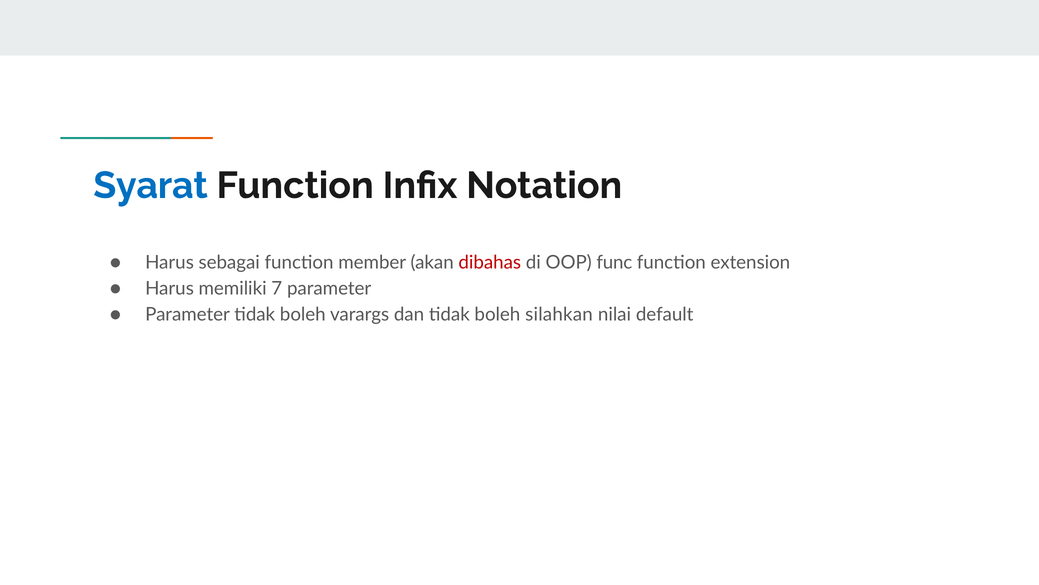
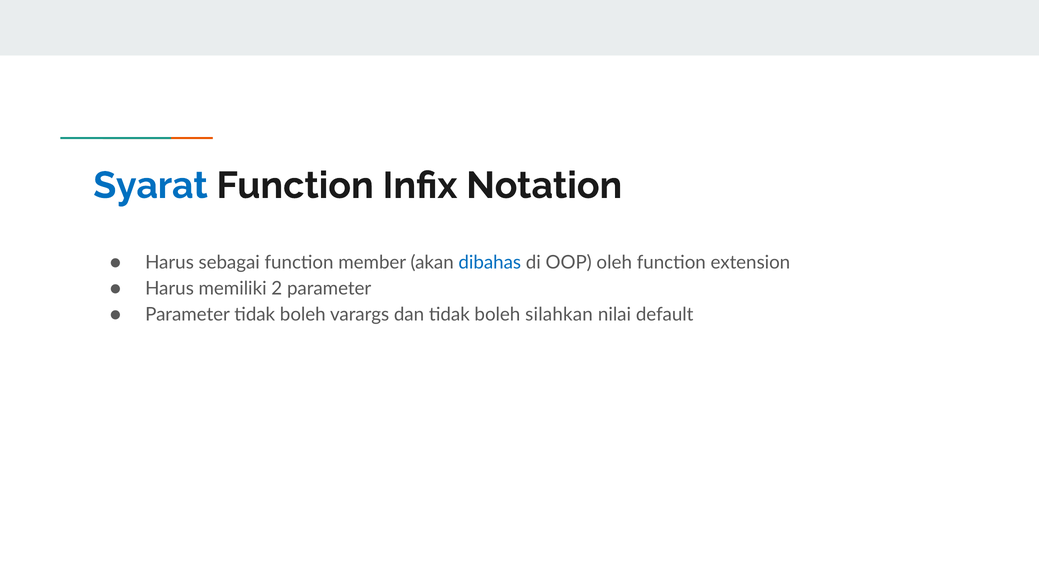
dibahas colour: red -> blue
func: func -> oleh
7: 7 -> 2
